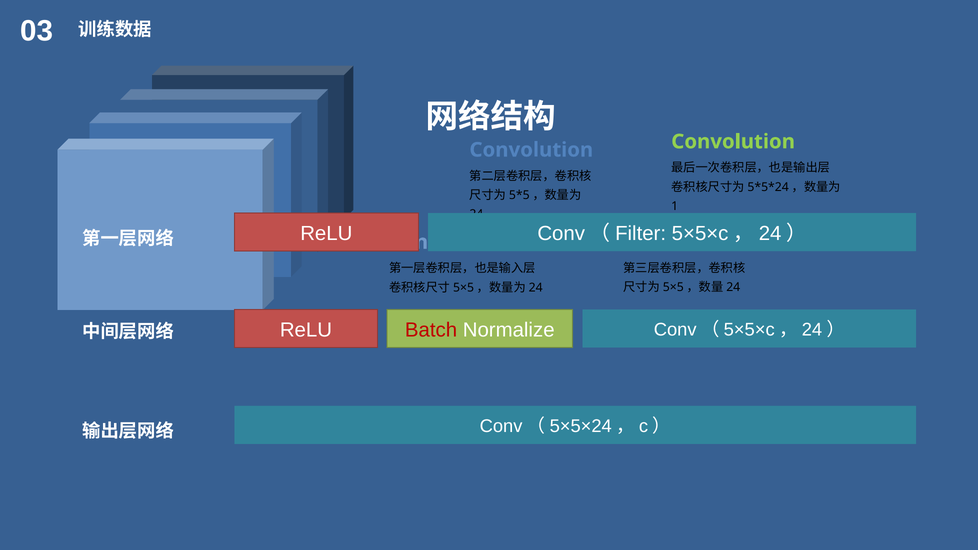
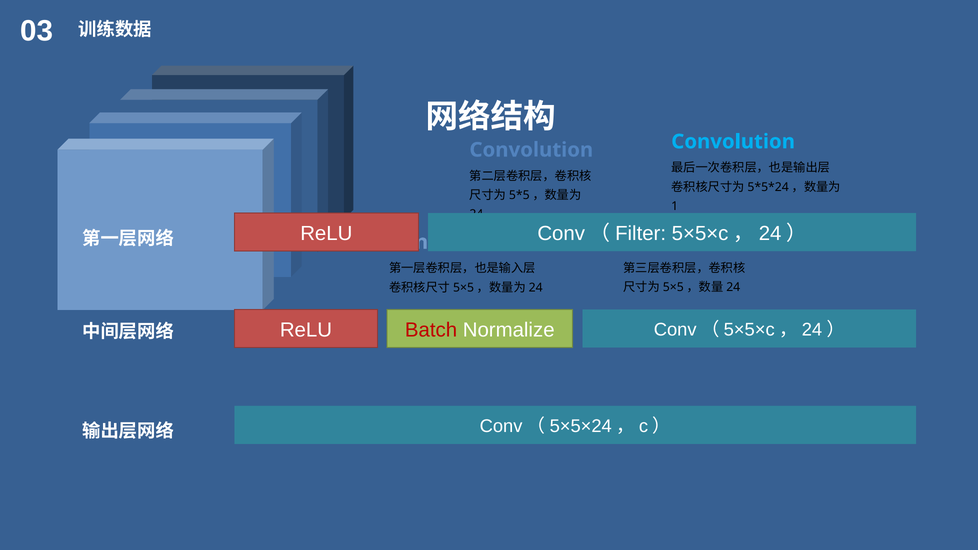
Convolution at (733, 142) colour: light green -> light blue
